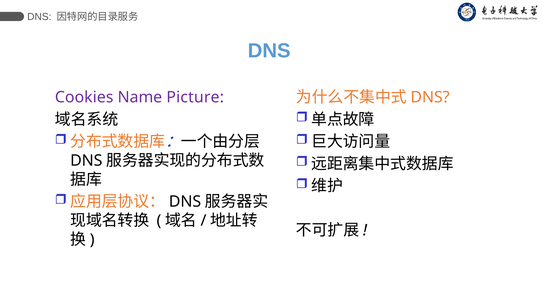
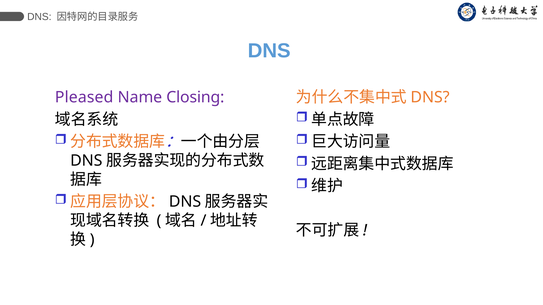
Cookies: Cookies -> Pleased
Picture: Picture -> Closing
